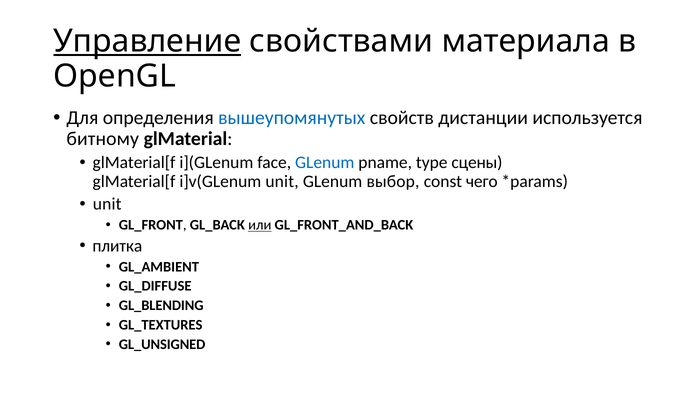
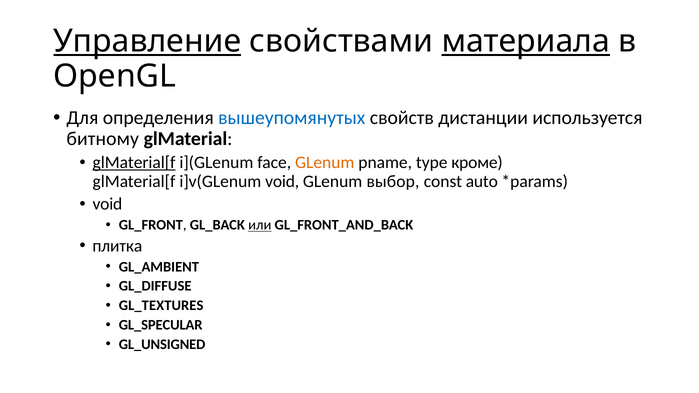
материала underline: none -> present
glMaterial[f at (134, 163) underline: none -> present
GLenum at (325, 163) colour: blue -> orange
сцены: сцены -> кроме
i]v(GLenum unit: unit -> void
чего: чего -> auto
unit at (107, 204): unit -> void
GL_BLENDING: GL_BLENDING -> GL_TEXTURES
GL_TEXTURES: GL_TEXTURES -> GL_SPECULAR
